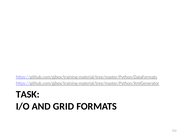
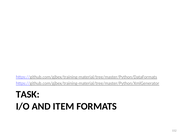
GRID: GRID -> ITEM
